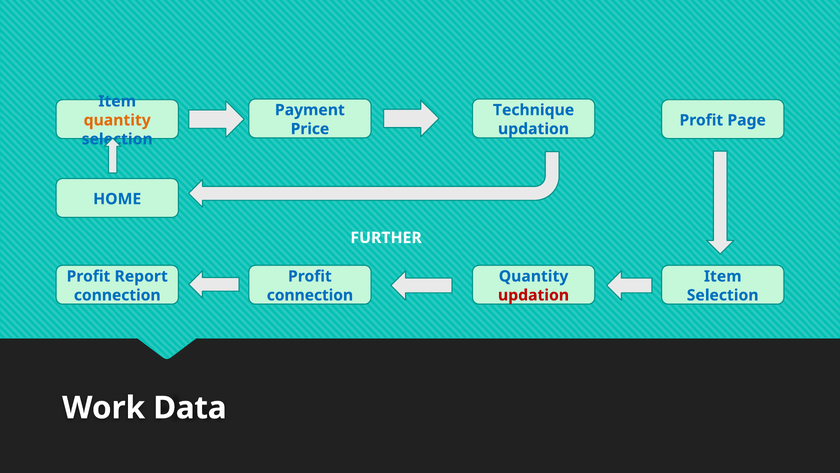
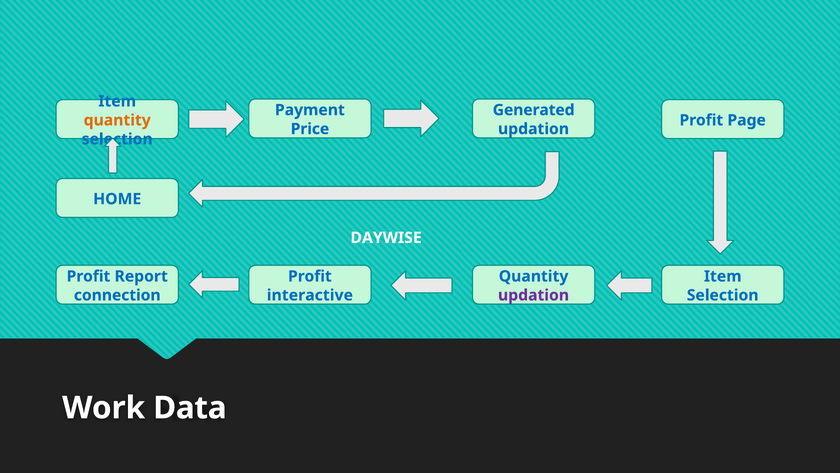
Technique: Technique -> Generated
FURTHER: FURTHER -> DAYWISE
connection at (310, 295): connection -> interactive
updation at (534, 295) colour: red -> purple
